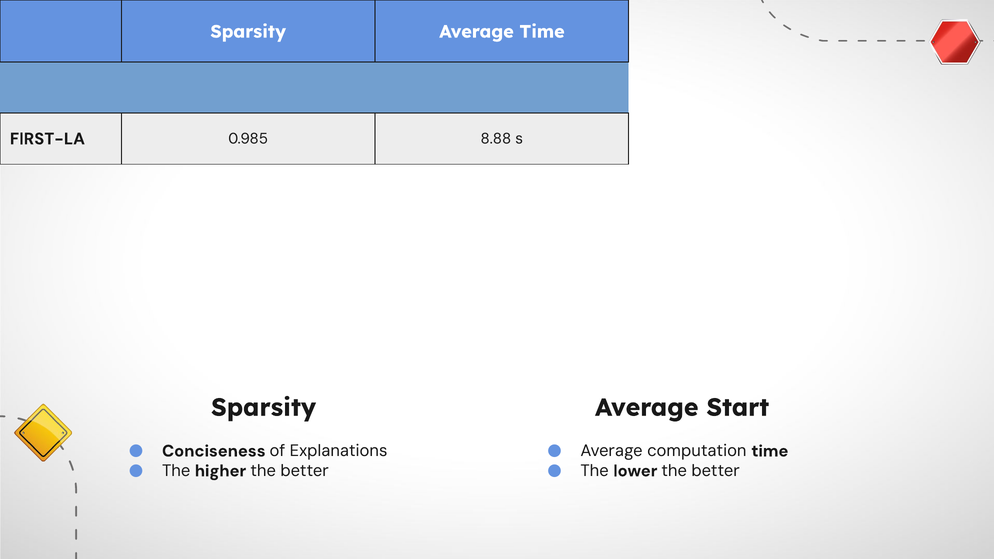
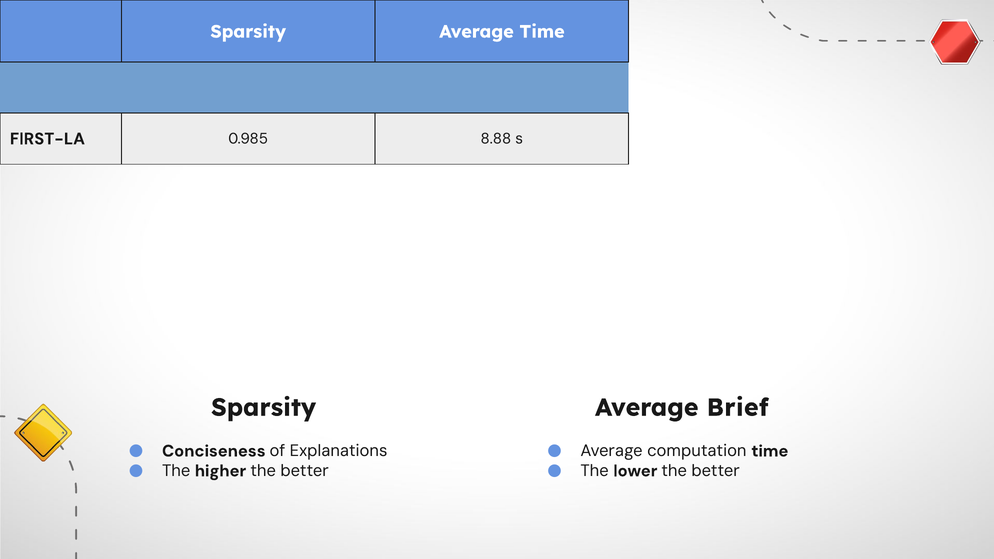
Start: Start -> Brief
